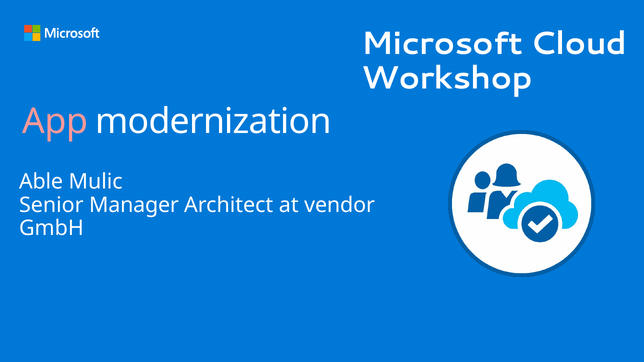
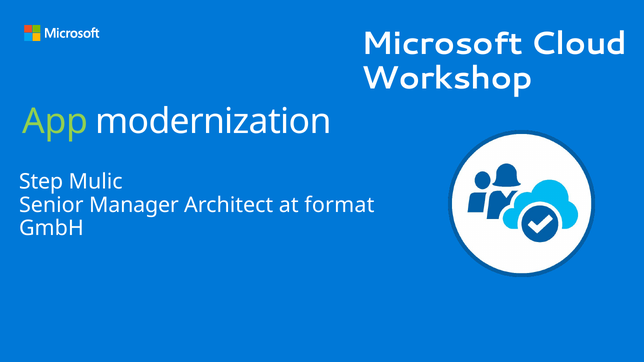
App colour: pink -> light green
Able: Able -> Step
vendor: vendor -> format
